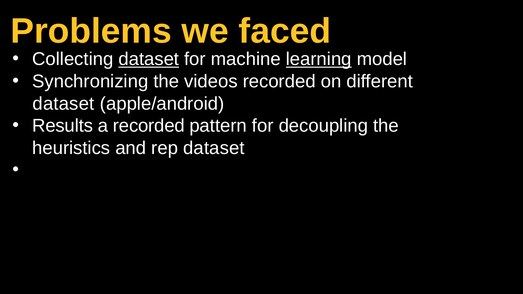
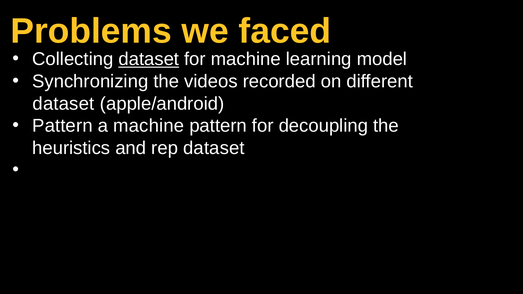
learning underline: present -> none
Results at (63, 126): Results -> Pattern
a recorded: recorded -> machine
